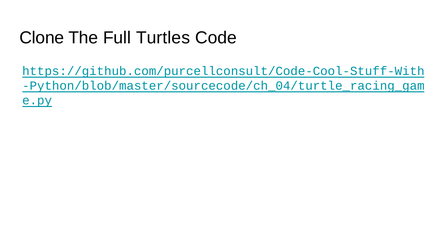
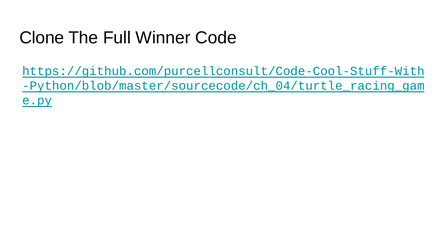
Turtles: Turtles -> Winner
